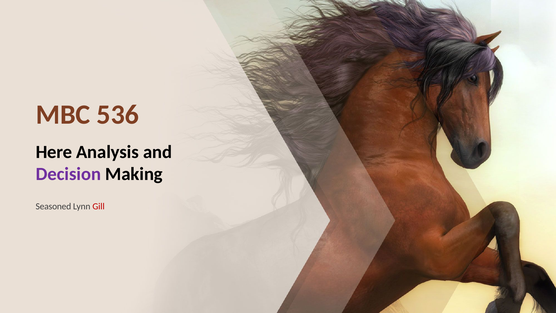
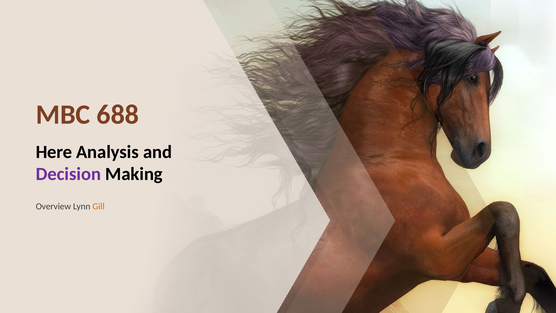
536: 536 -> 688
Seasoned: Seasoned -> Overview
Gill colour: red -> orange
